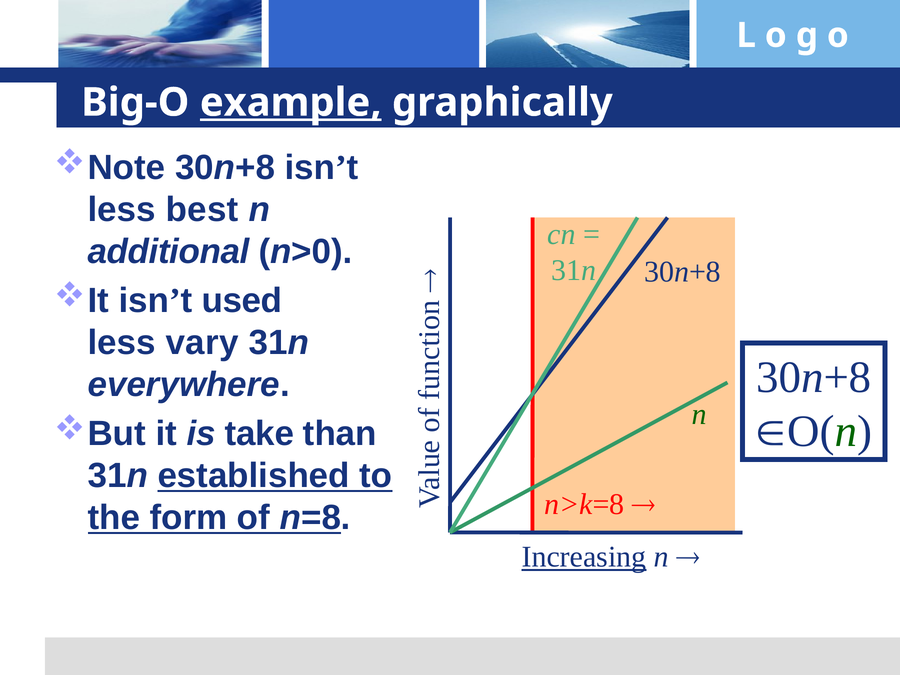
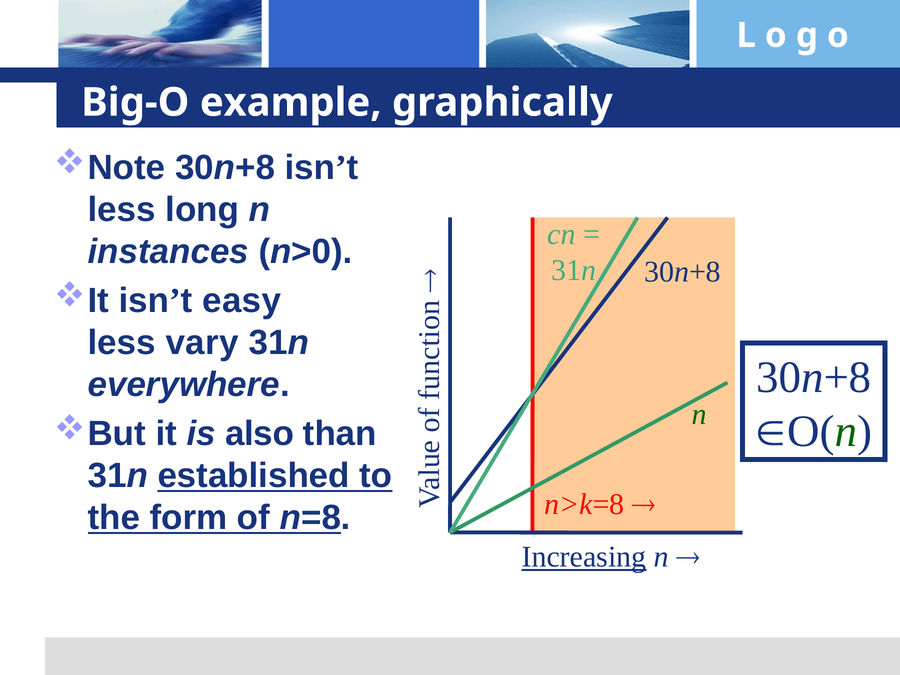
example underline: present -> none
best: best -> long
additional: additional -> instances
used: used -> easy
take: take -> also
